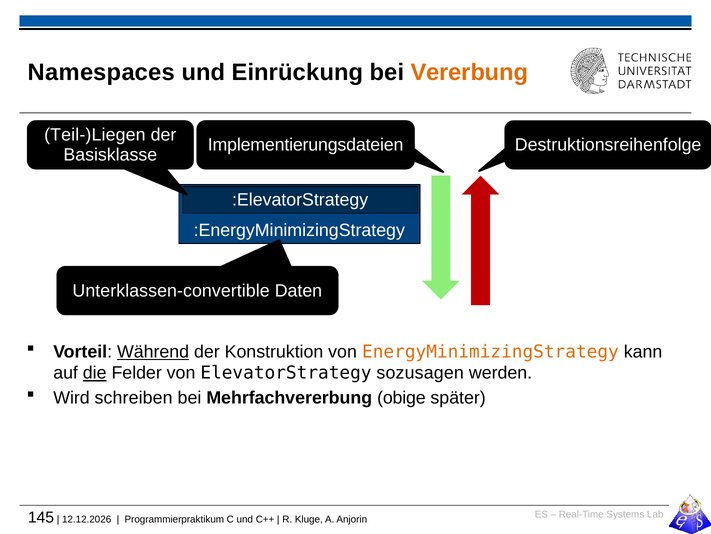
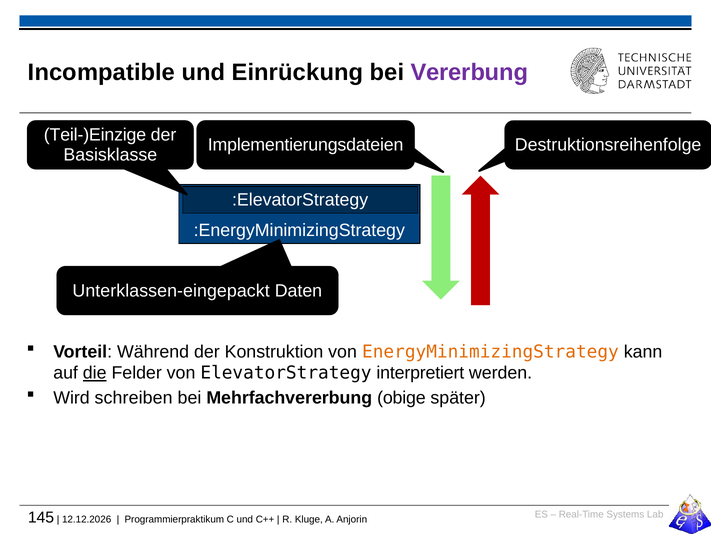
Namespaces: Namespaces -> Incompatible
Vererbung colour: orange -> purple
Teil-)Liegen: Teil-)Liegen -> Teil-)Einzige
Unterklassen-convertible: Unterklassen-convertible -> Unterklassen-eingepackt
Während underline: present -> none
sozusagen: sozusagen -> interpretiert
